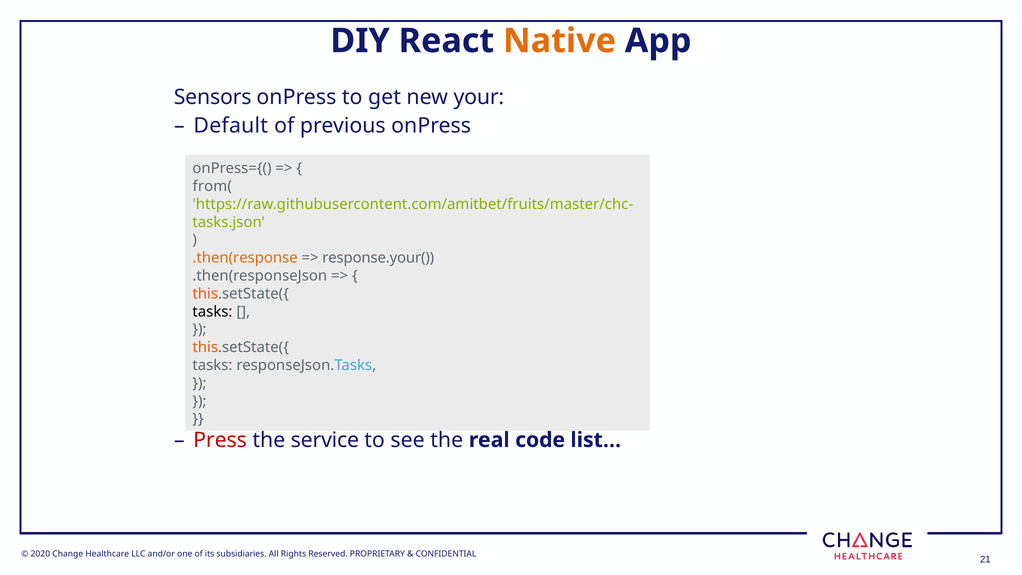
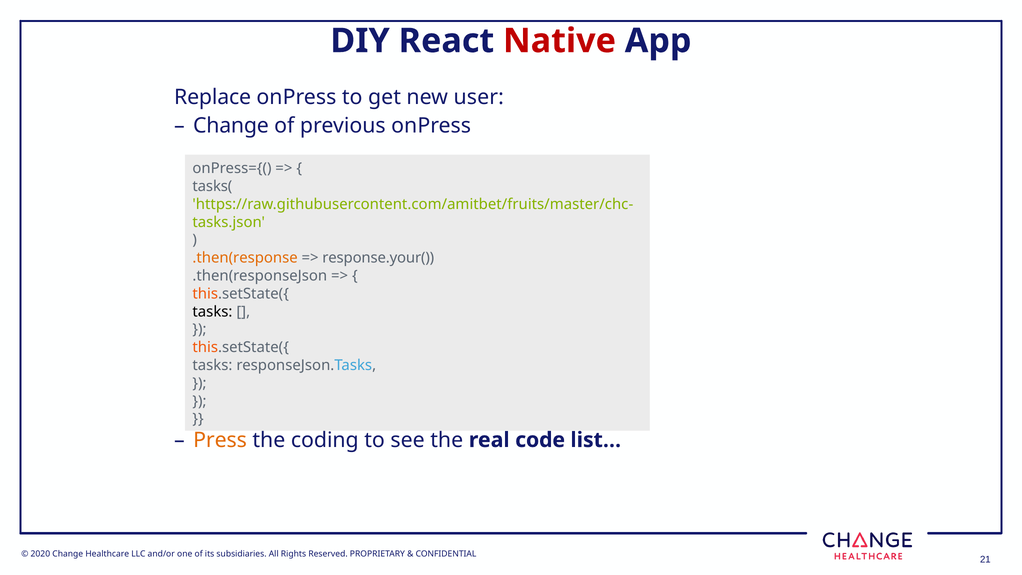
Native colour: orange -> red
Sensors: Sensors -> Replace
your: your -> user
Default at (231, 126): Default -> Change
from(: from( -> tasks(
Press colour: red -> orange
service: service -> coding
